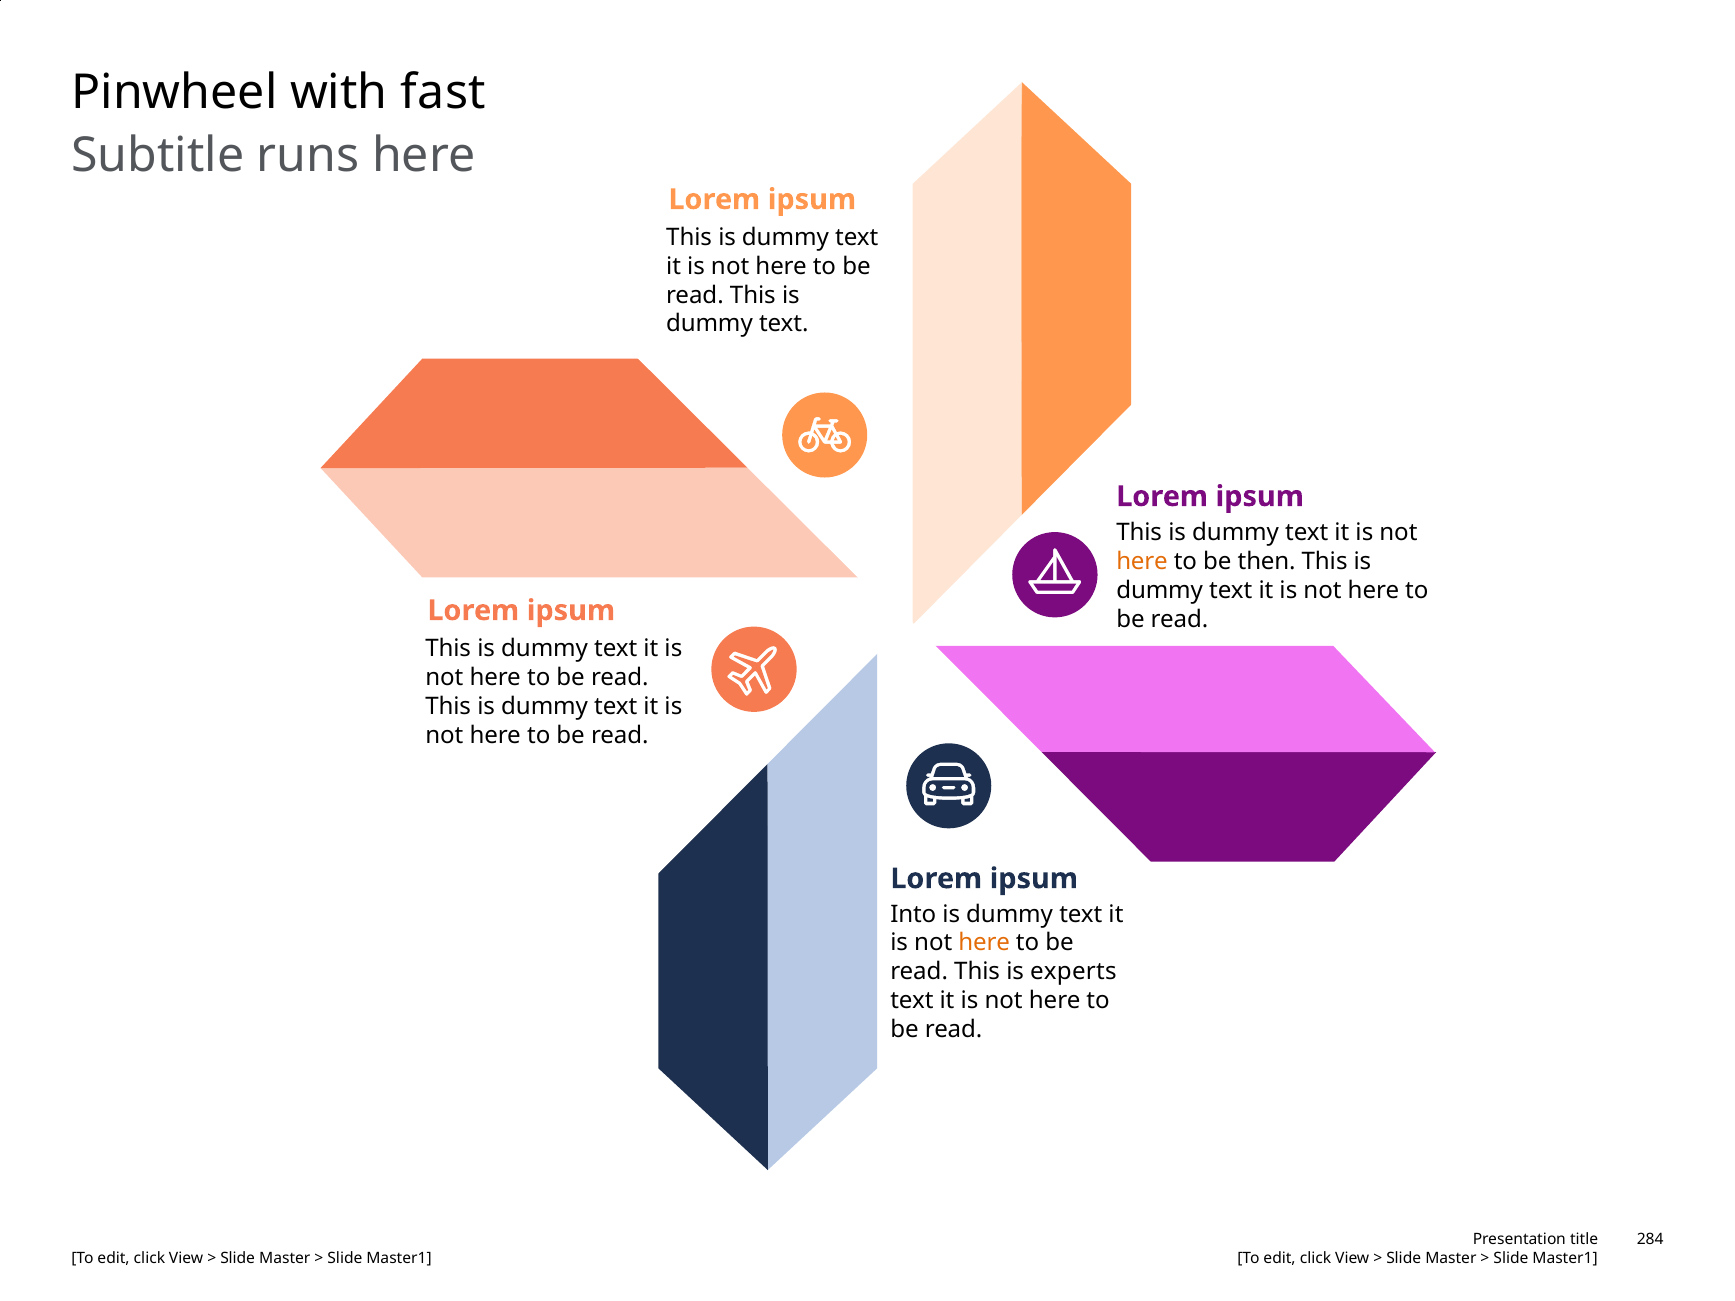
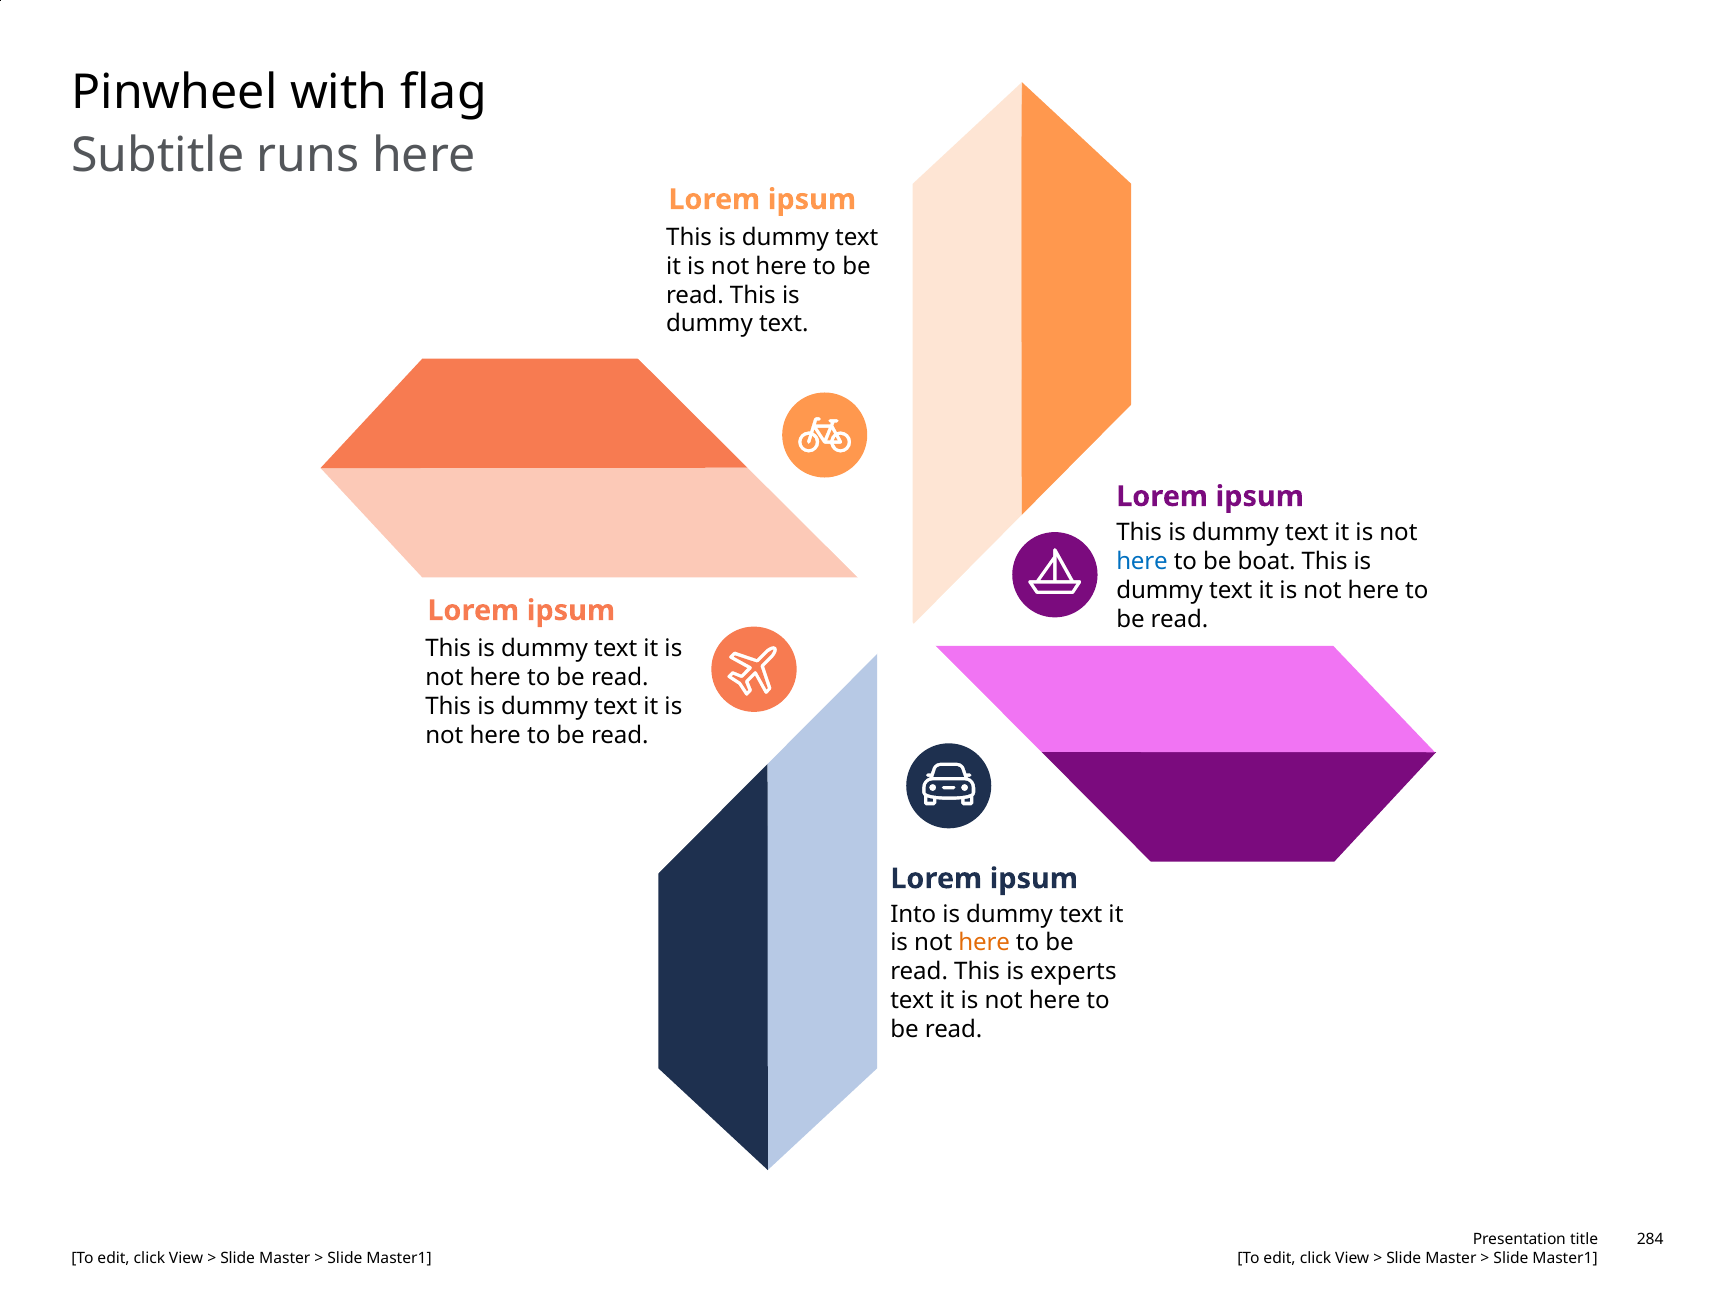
fast: fast -> flag
here at (1142, 562) colour: orange -> blue
then: then -> boat
